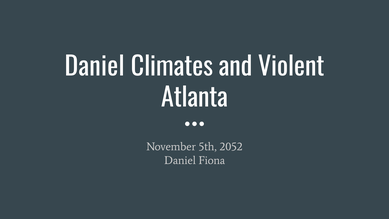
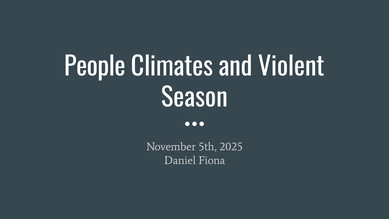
Daniel at (95, 67): Daniel -> People
Atlanta: Atlanta -> Season
2052: 2052 -> 2025
